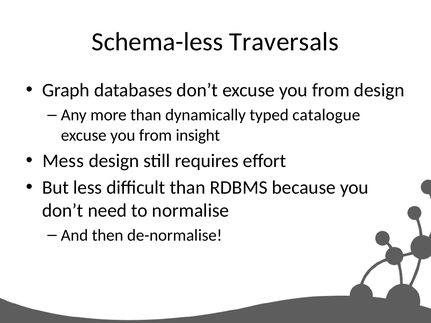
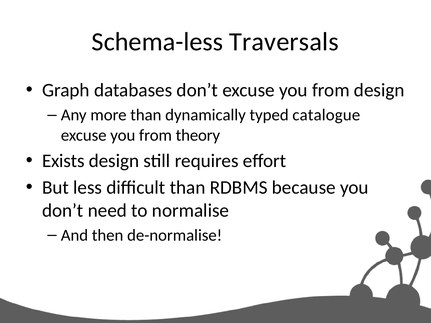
insight: insight -> theory
Mess: Mess -> Exists
